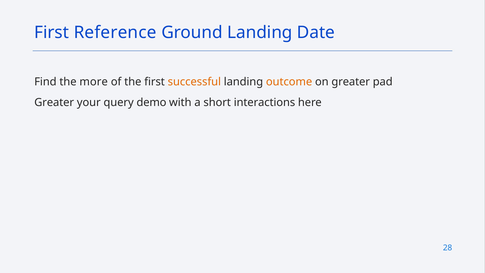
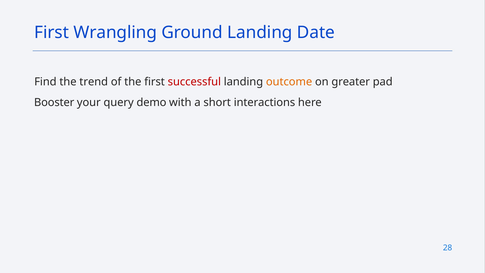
Reference: Reference -> Wrangling
more: more -> trend
successful colour: orange -> red
Greater at (54, 102): Greater -> Booster
